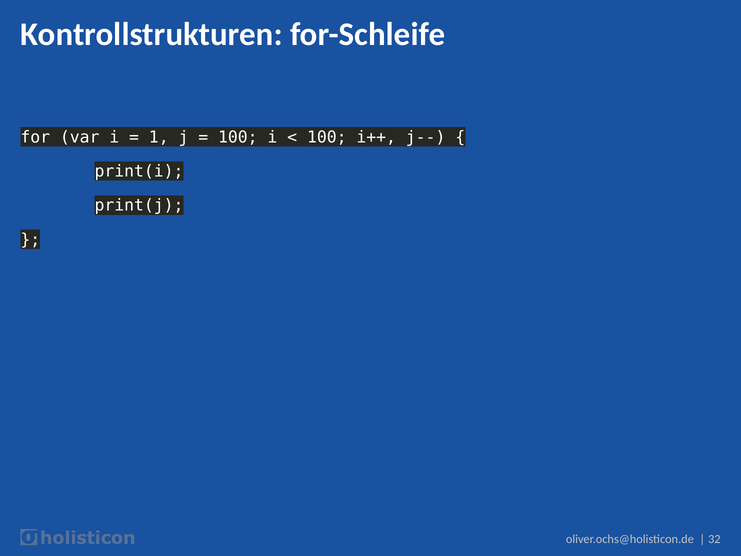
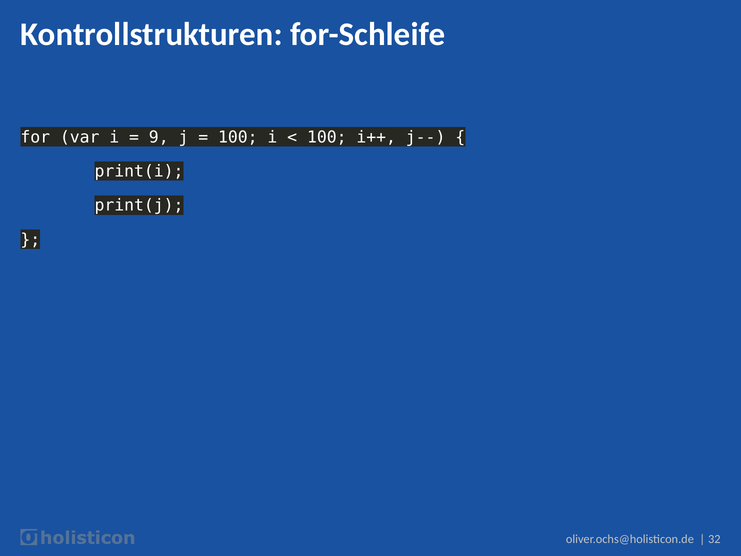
1: 1 -> 9
